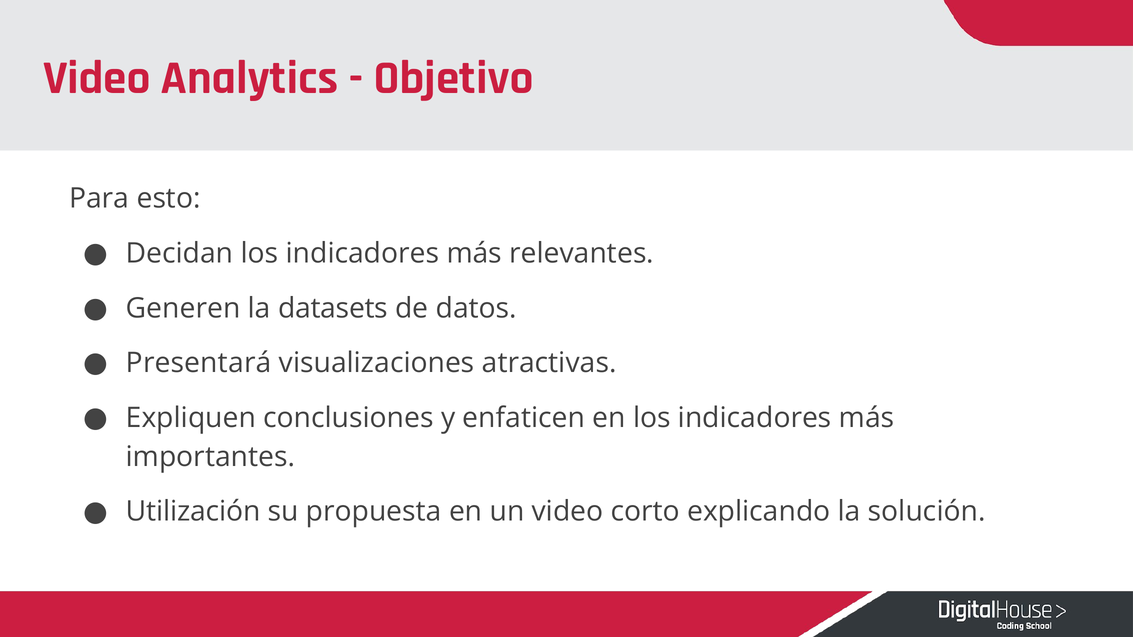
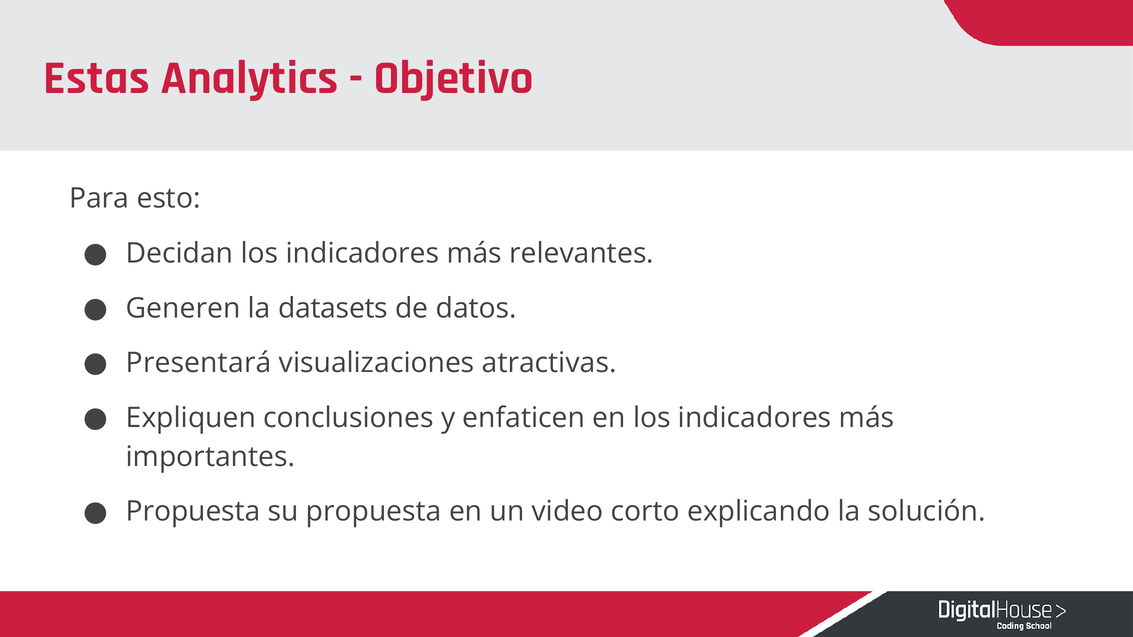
Video at (97, 78): Video -> Estas
Utilización at (193, 512): Utilización -> Propuesta
